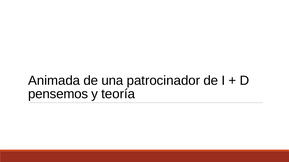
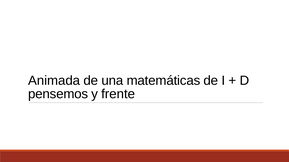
patrocinador: patrocinador -> matemáticas
teoría: teoría -> frente
